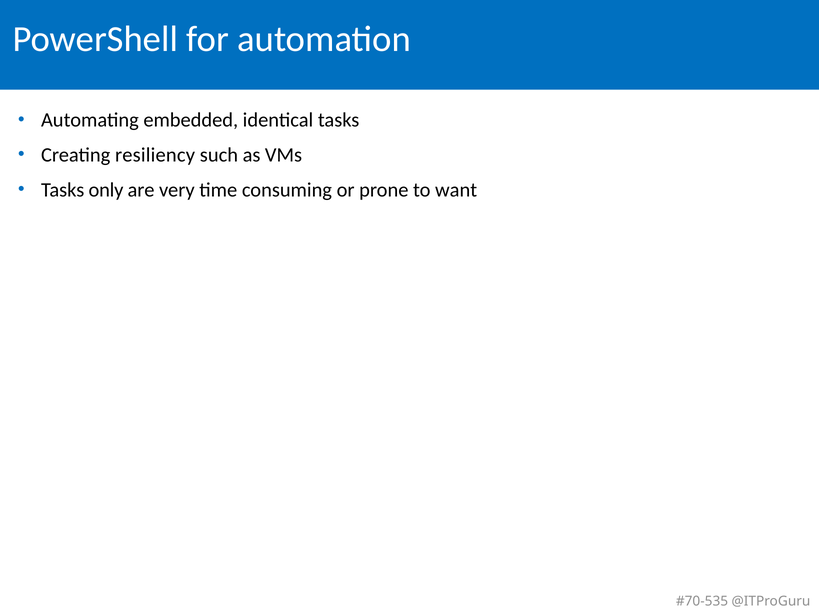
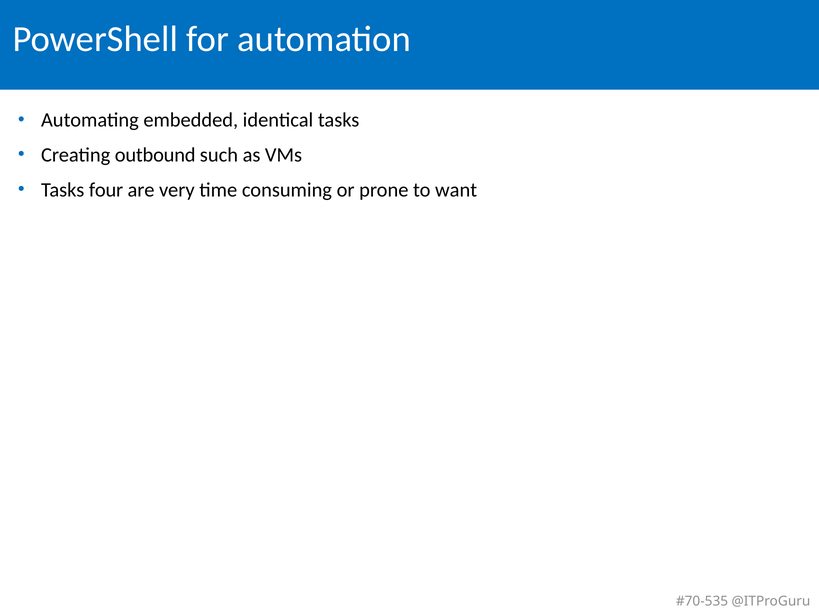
resiliency: resiliency -> outbound
only: only -> four
